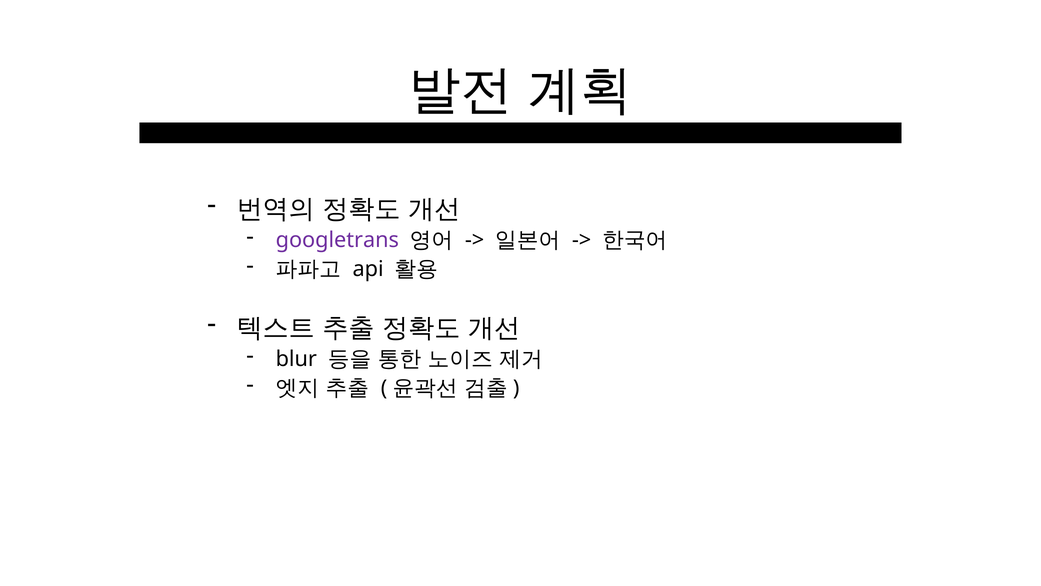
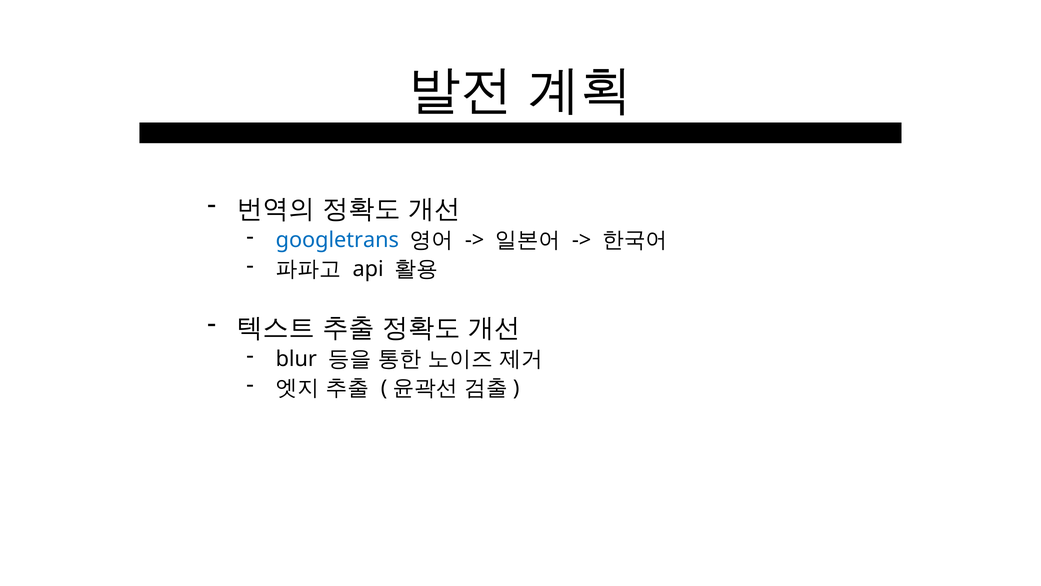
googletrans colour: purple -> blue
